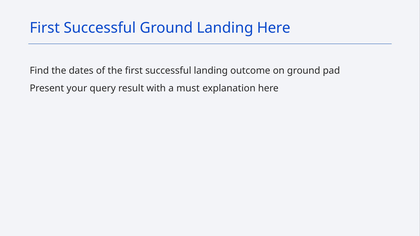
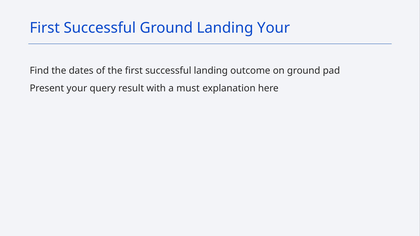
Landing Here: Here -> Your
